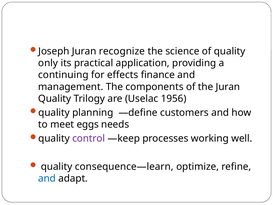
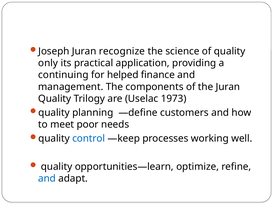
effects: effects -> helped
1956: 1956 -> 1973
eggs: eggs -> poor
control colour: purple -> blue
consequence—learn: consequence—learn -> opportunities—learn
